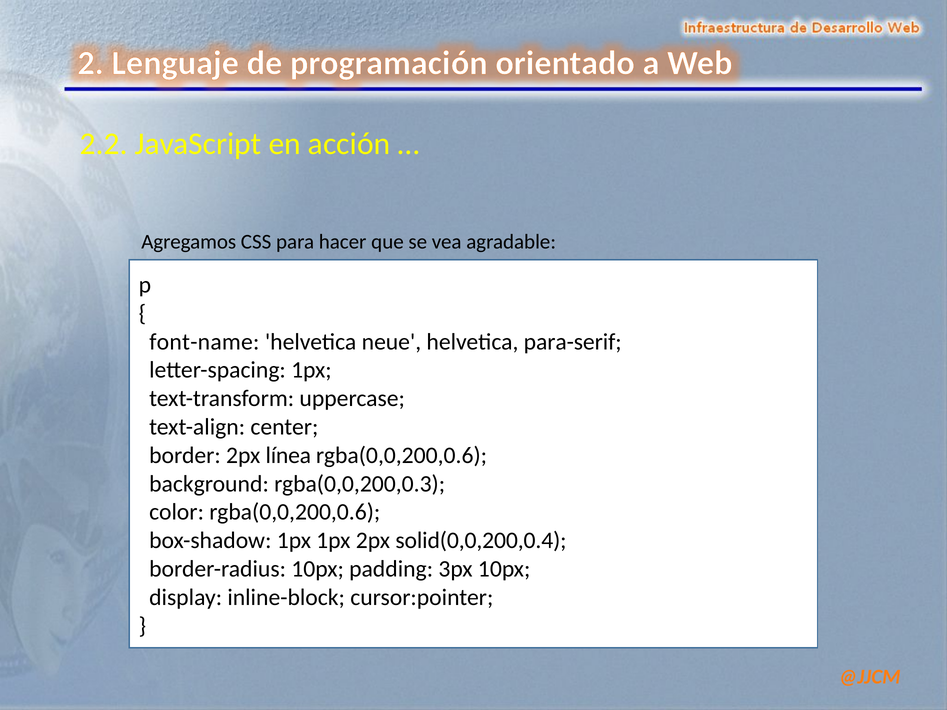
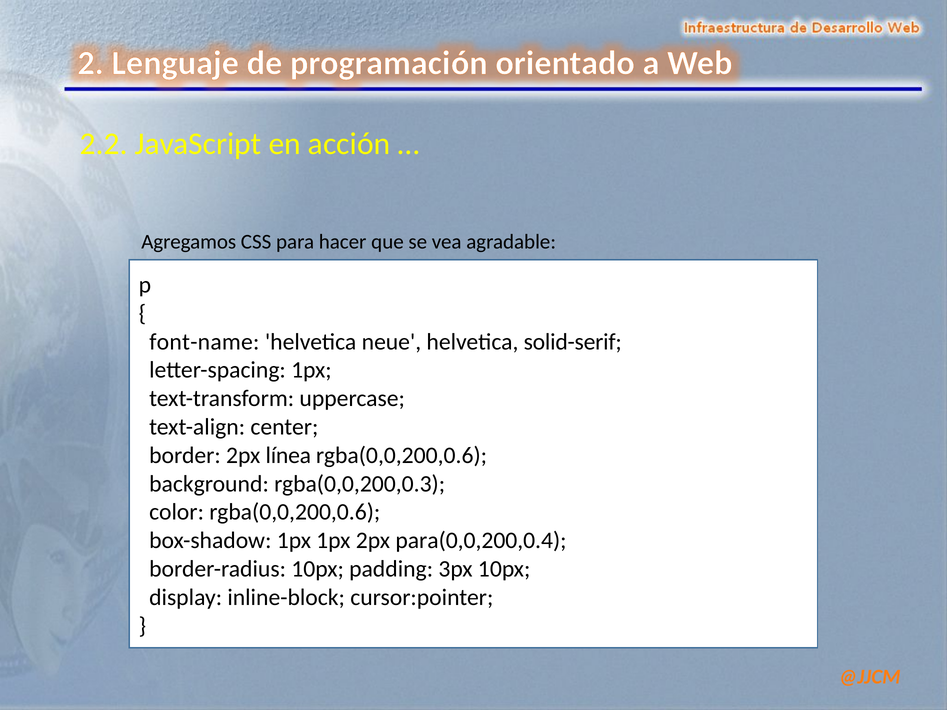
para-serif: para-serif -> solid-serif
solid(0,0,200,0.4: solid(0,0,200,0.4 -> para(0,0,200,0.4
